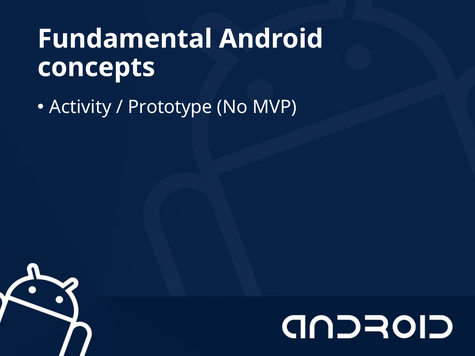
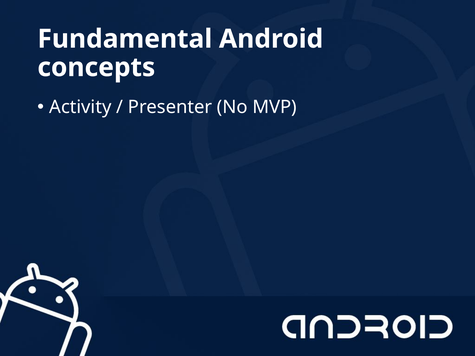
Prototype: Prototype -> Presenter
